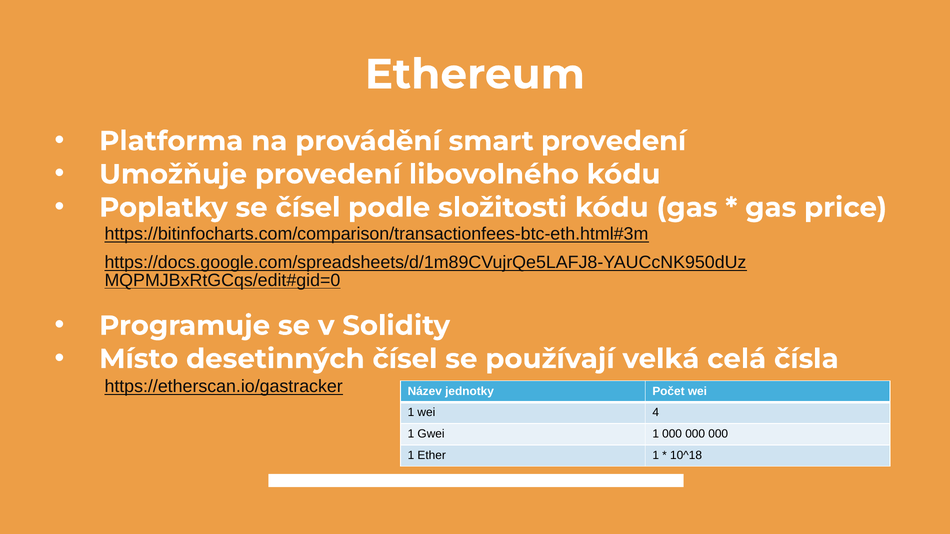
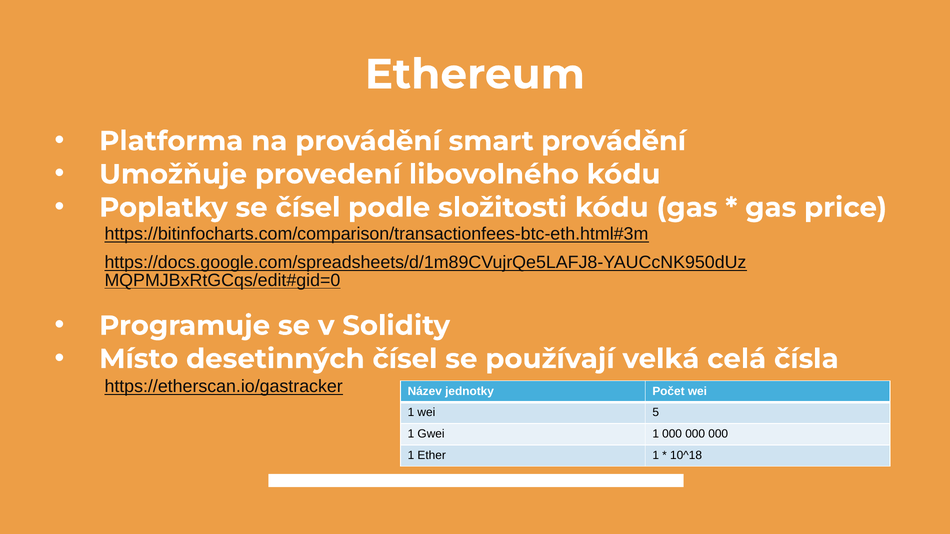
smart provedení: provedení -> provádění
4: 4 -> 5
